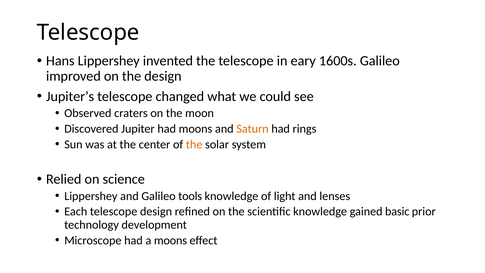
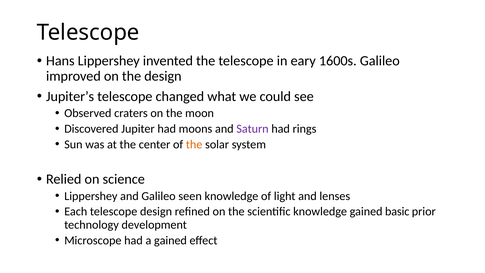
Saturn colour: orange -> purple
tools: tools -> seen
a moons: moons -> gained
